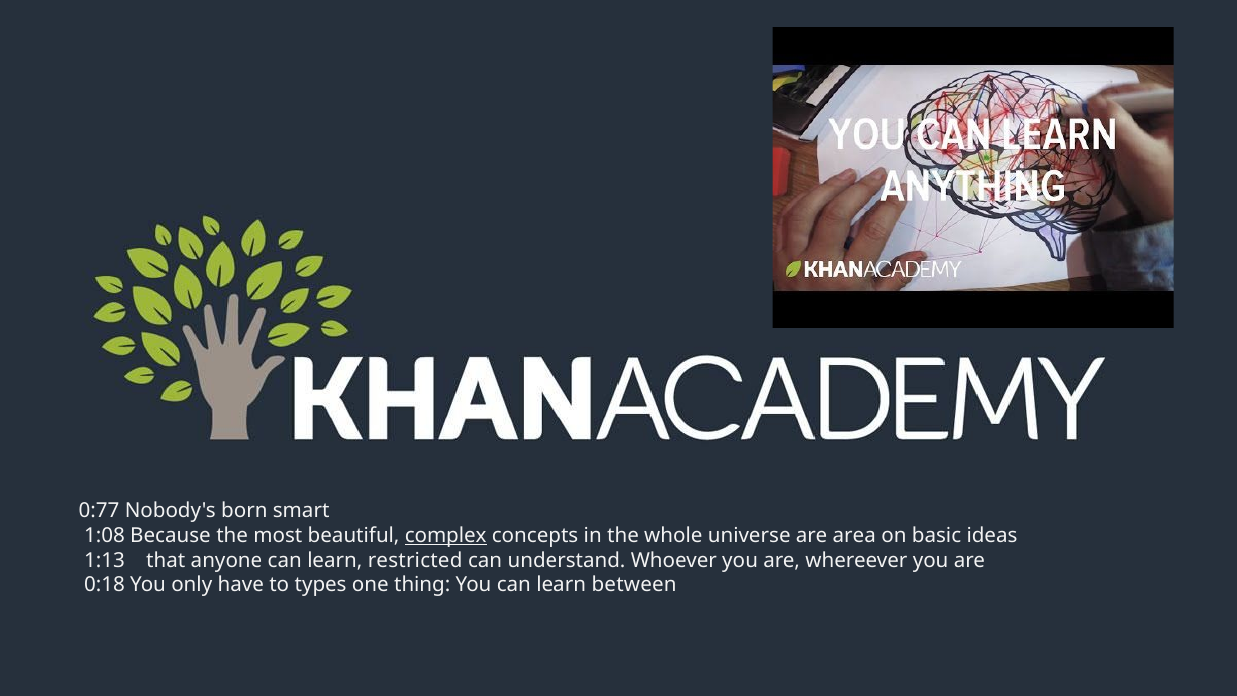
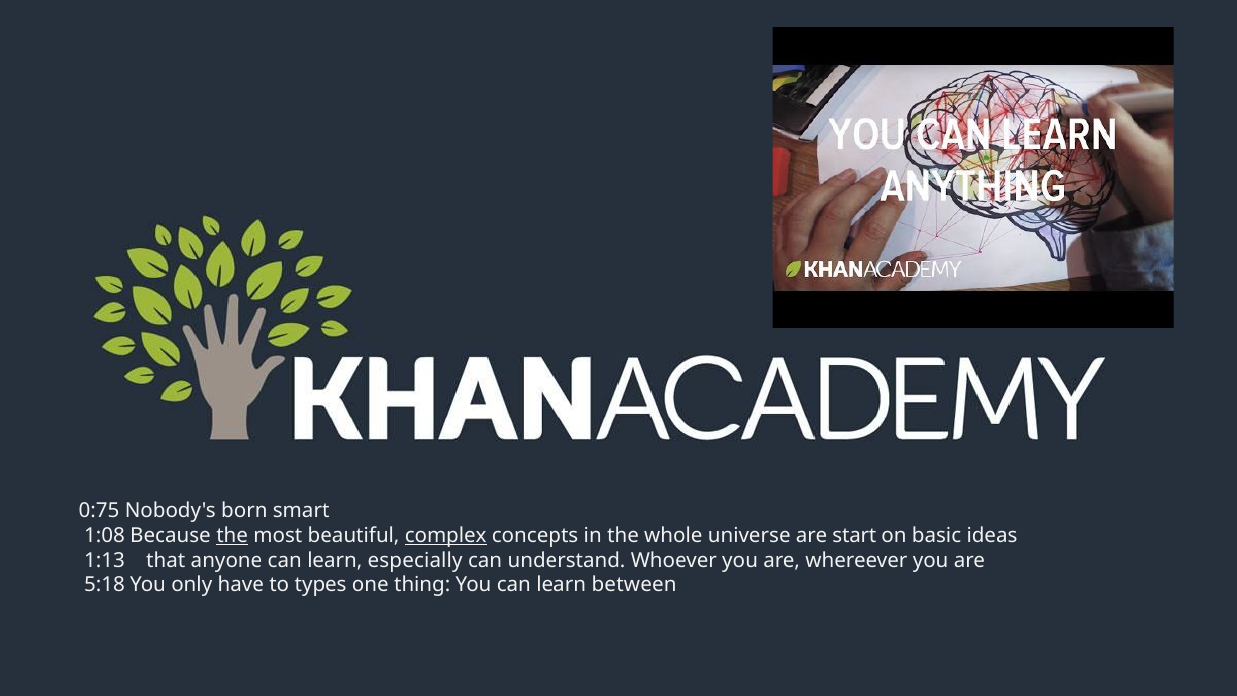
0:77: 0:77 -> 0:75
the at (232, 535) underline: none -> present
area: area -> start
restricted: restricted -> especially
0:18: 0:18 -> 5:18
